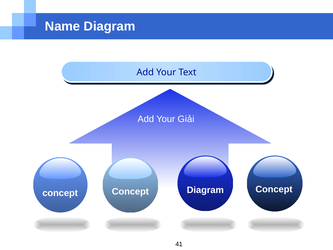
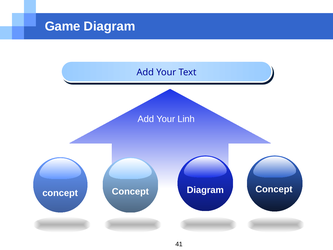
Name: Name -> Game
Giải: Giải -> Linh
